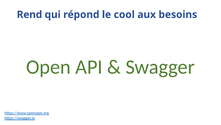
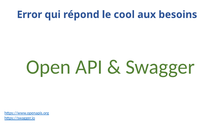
Rend: Rend -> Error
